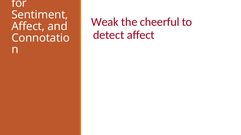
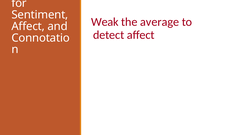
cheerful: cheerful -> average
